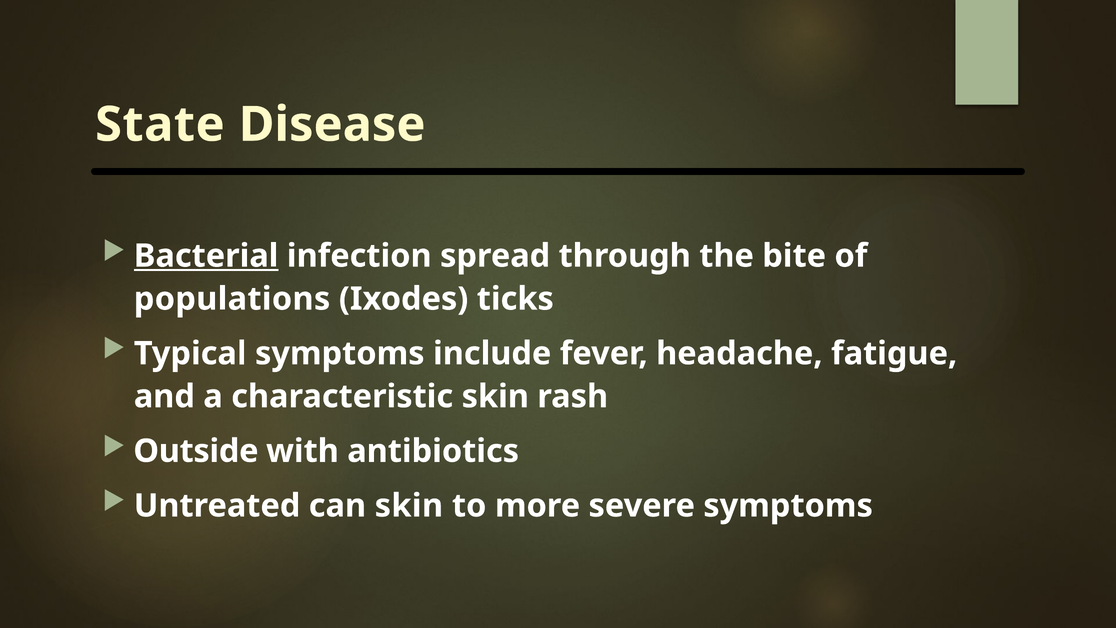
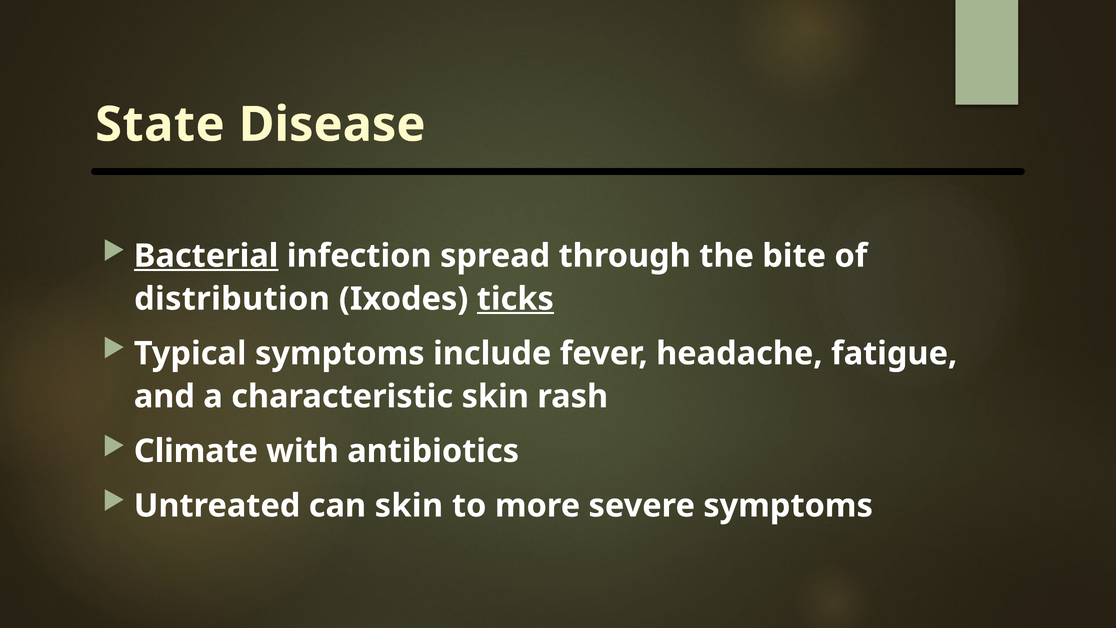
populations: populations -> distribution
ticks underline: none -> present
Outside: Outside -> Climate
